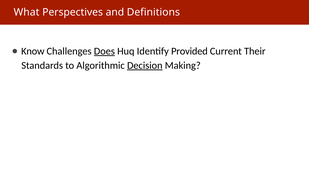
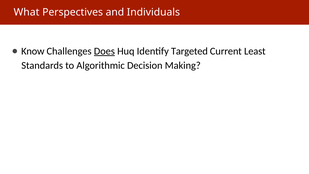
Definitions: Definitions -> Individuals
Provided: Provided -> Targeted
Their: Their -> Least
Decision underline: present -> none
